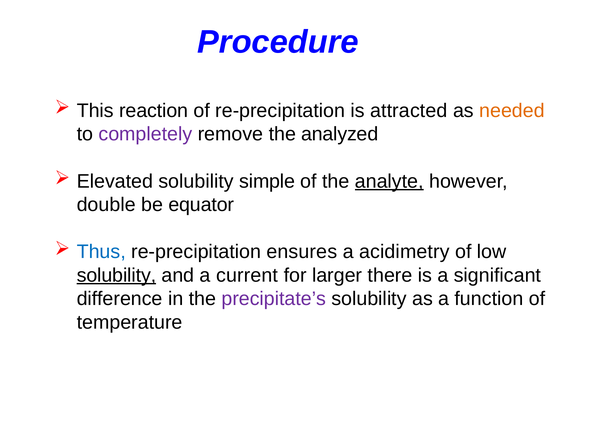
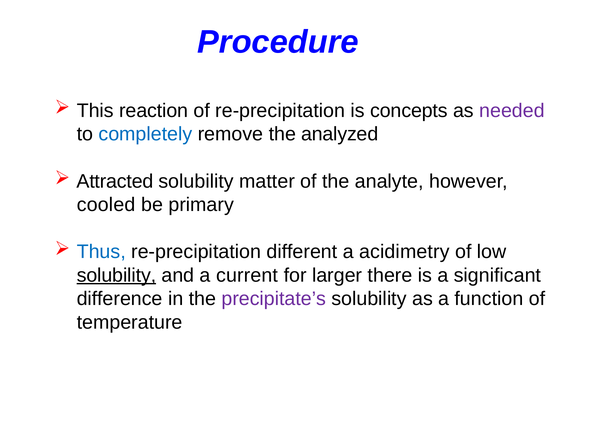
attracted: attracted -> concepts
needed colour: orange -> purple
completely colour: purple -> blue
Elevated: Elevated -> Attracted
simple: simple -> matter
analyte underline: present -> none
double: double -> cooled
equator: equator -> primary
ensures: ensures -> different
